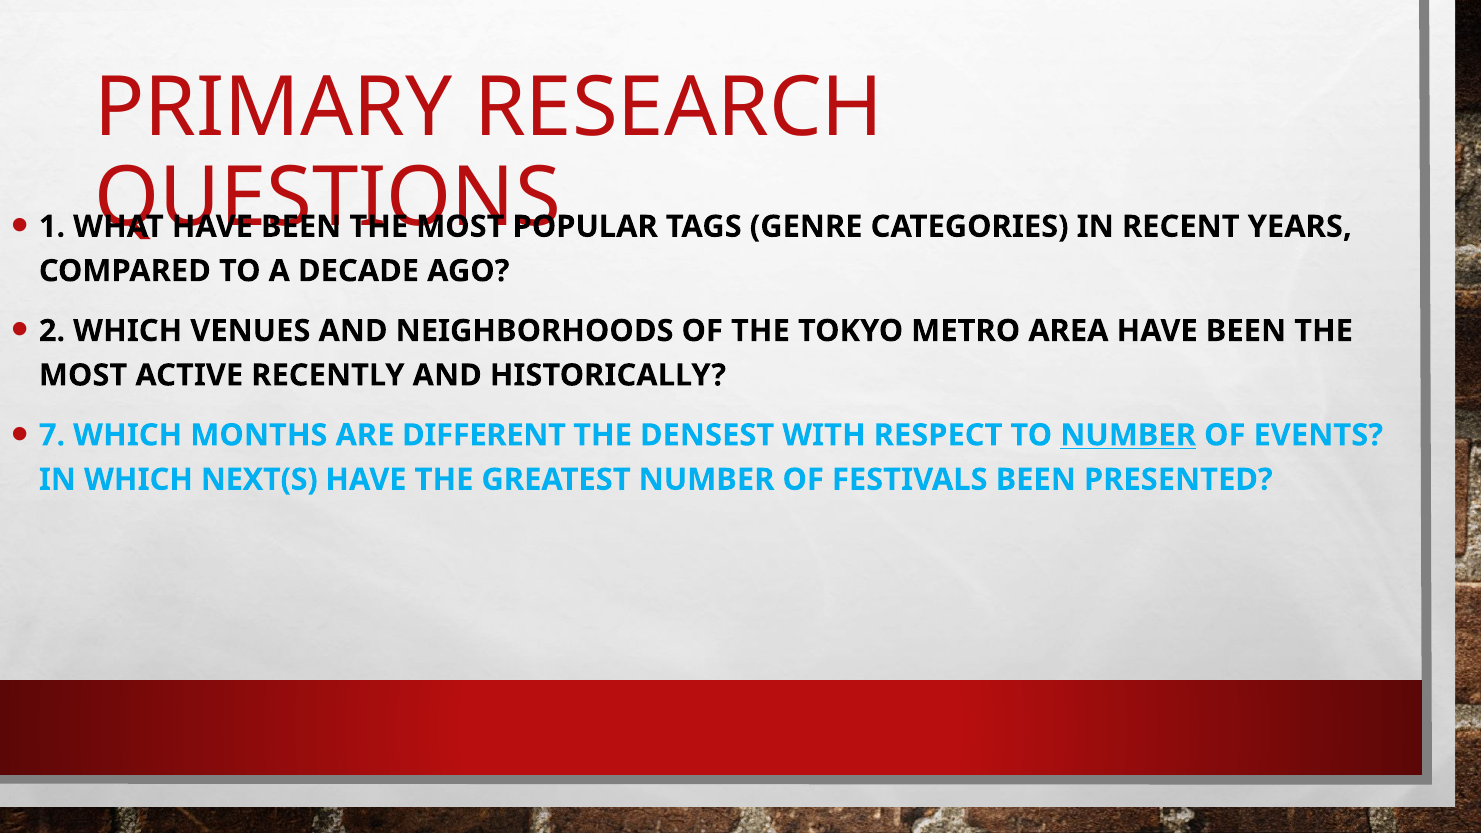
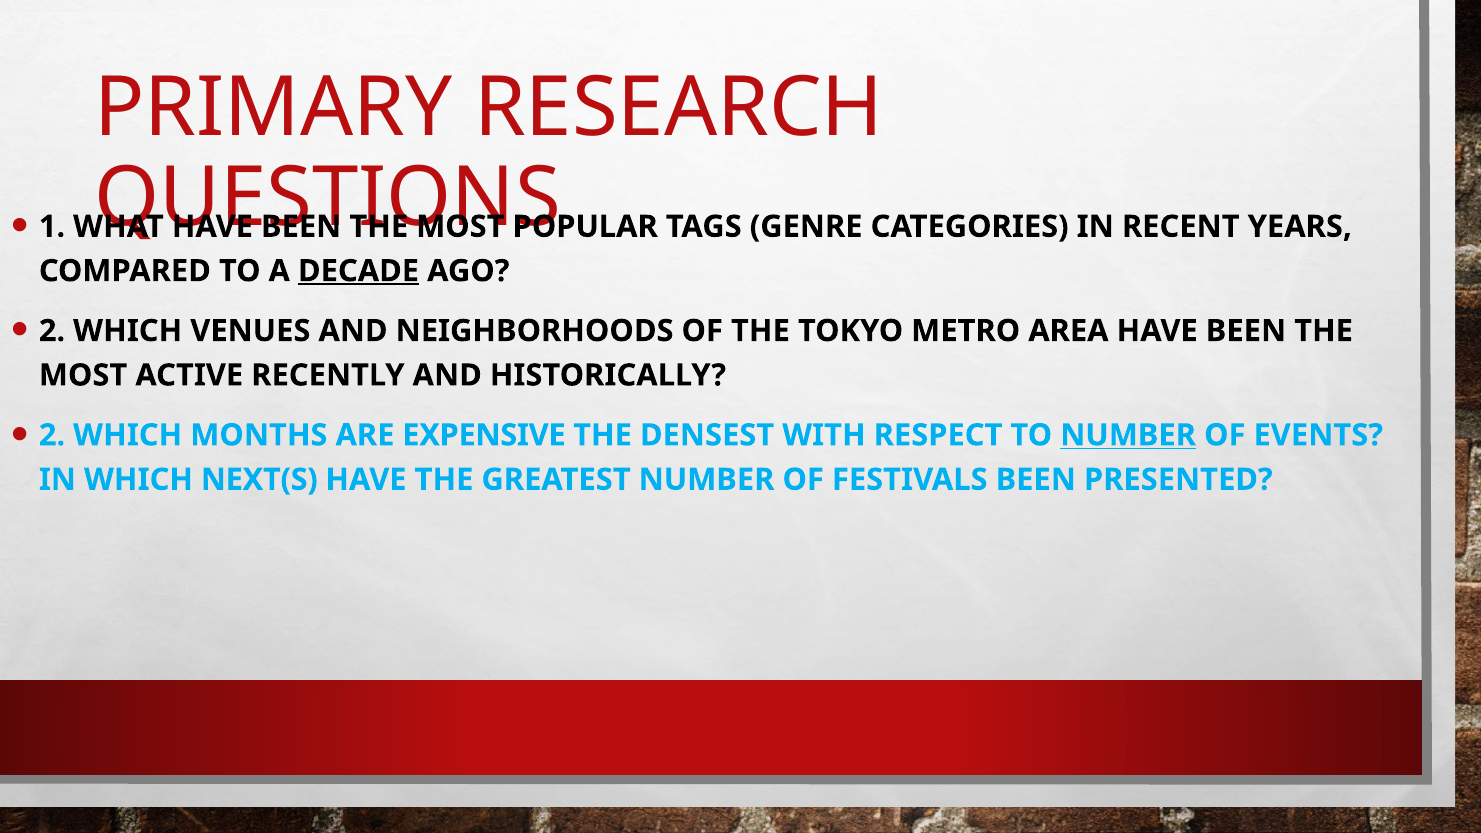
DECADE underline: none -> present
7 at (52, 435): 7 -> 2
DIFFERENT: DIFFERENT -> EXPENSIVE
